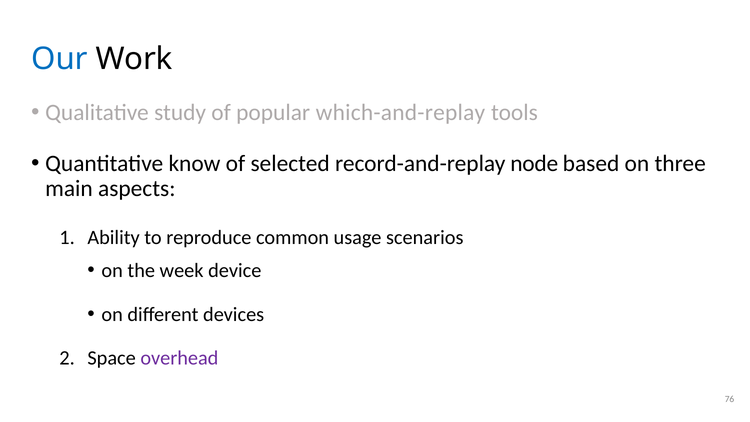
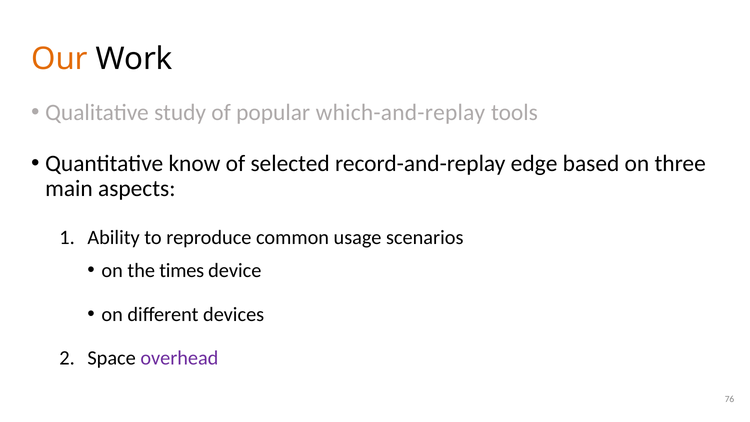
Our colour: blue -> orange
node: node -> edge
week: week -> times
